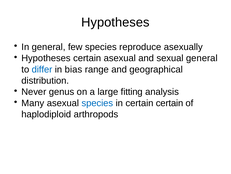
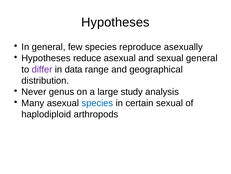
Hypotheses certain: certain -> reduce
differ colour: blue -> purple
bias: bias -> data
fitting: fitting -> study
certain certain: certain -> sexual
